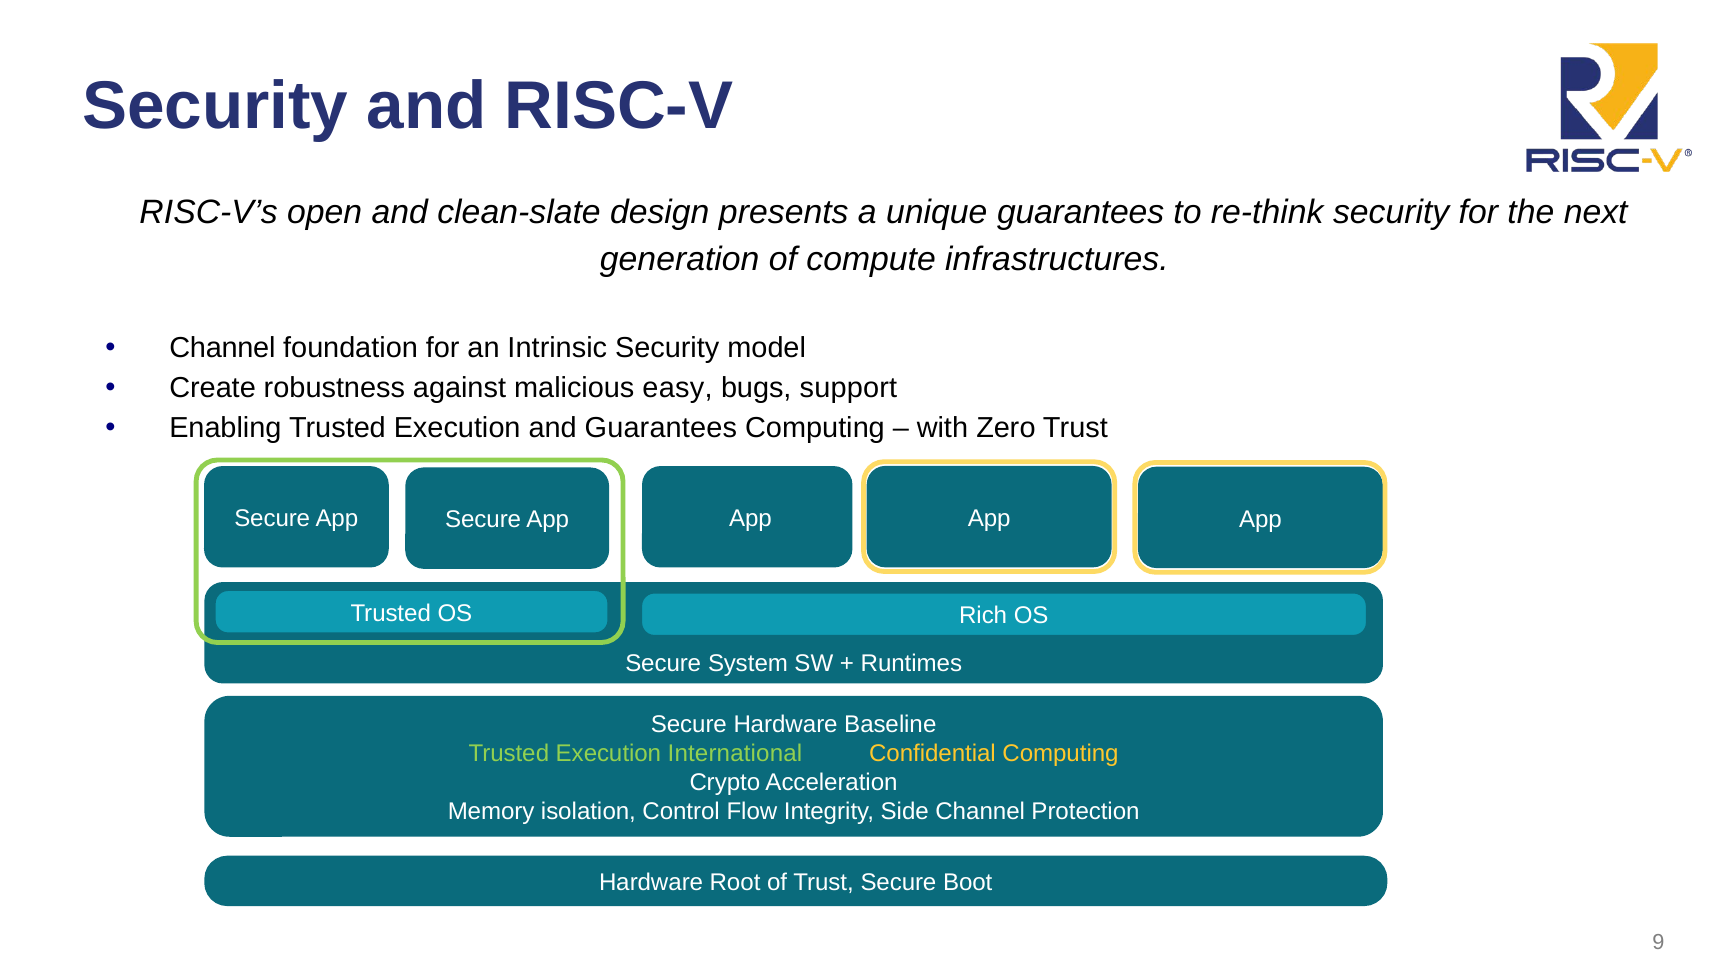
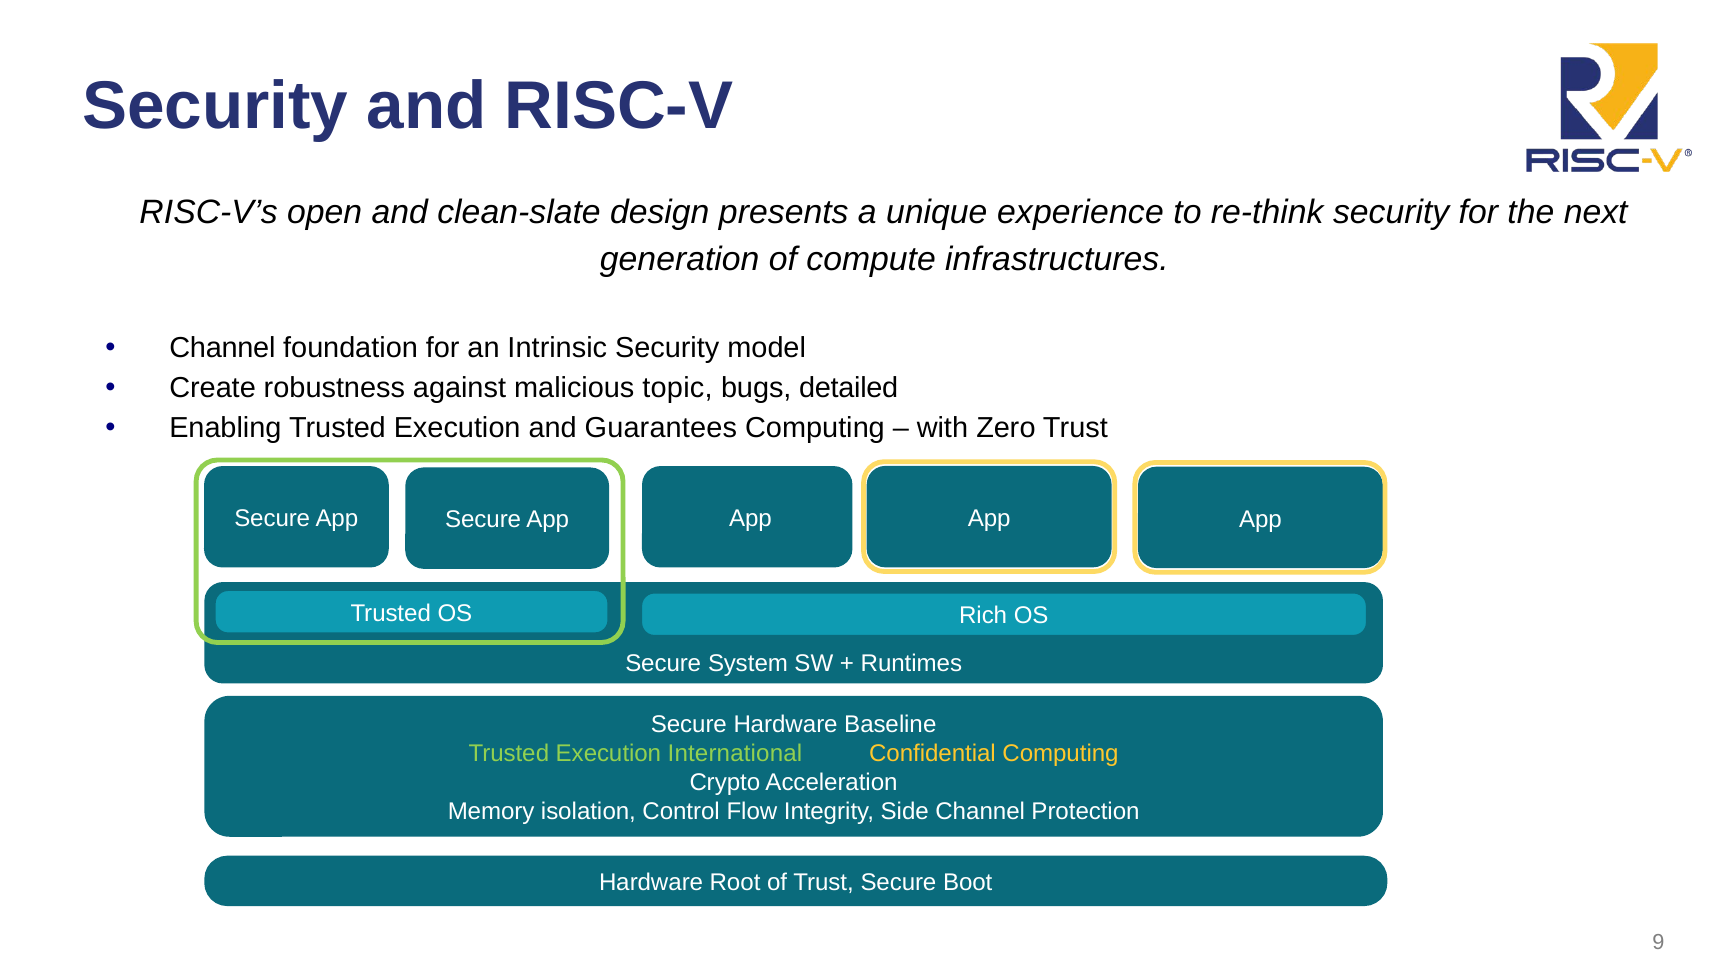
unique guarantees: guarantees -> experience
easy: easy -> topic
support: support -> detailed
